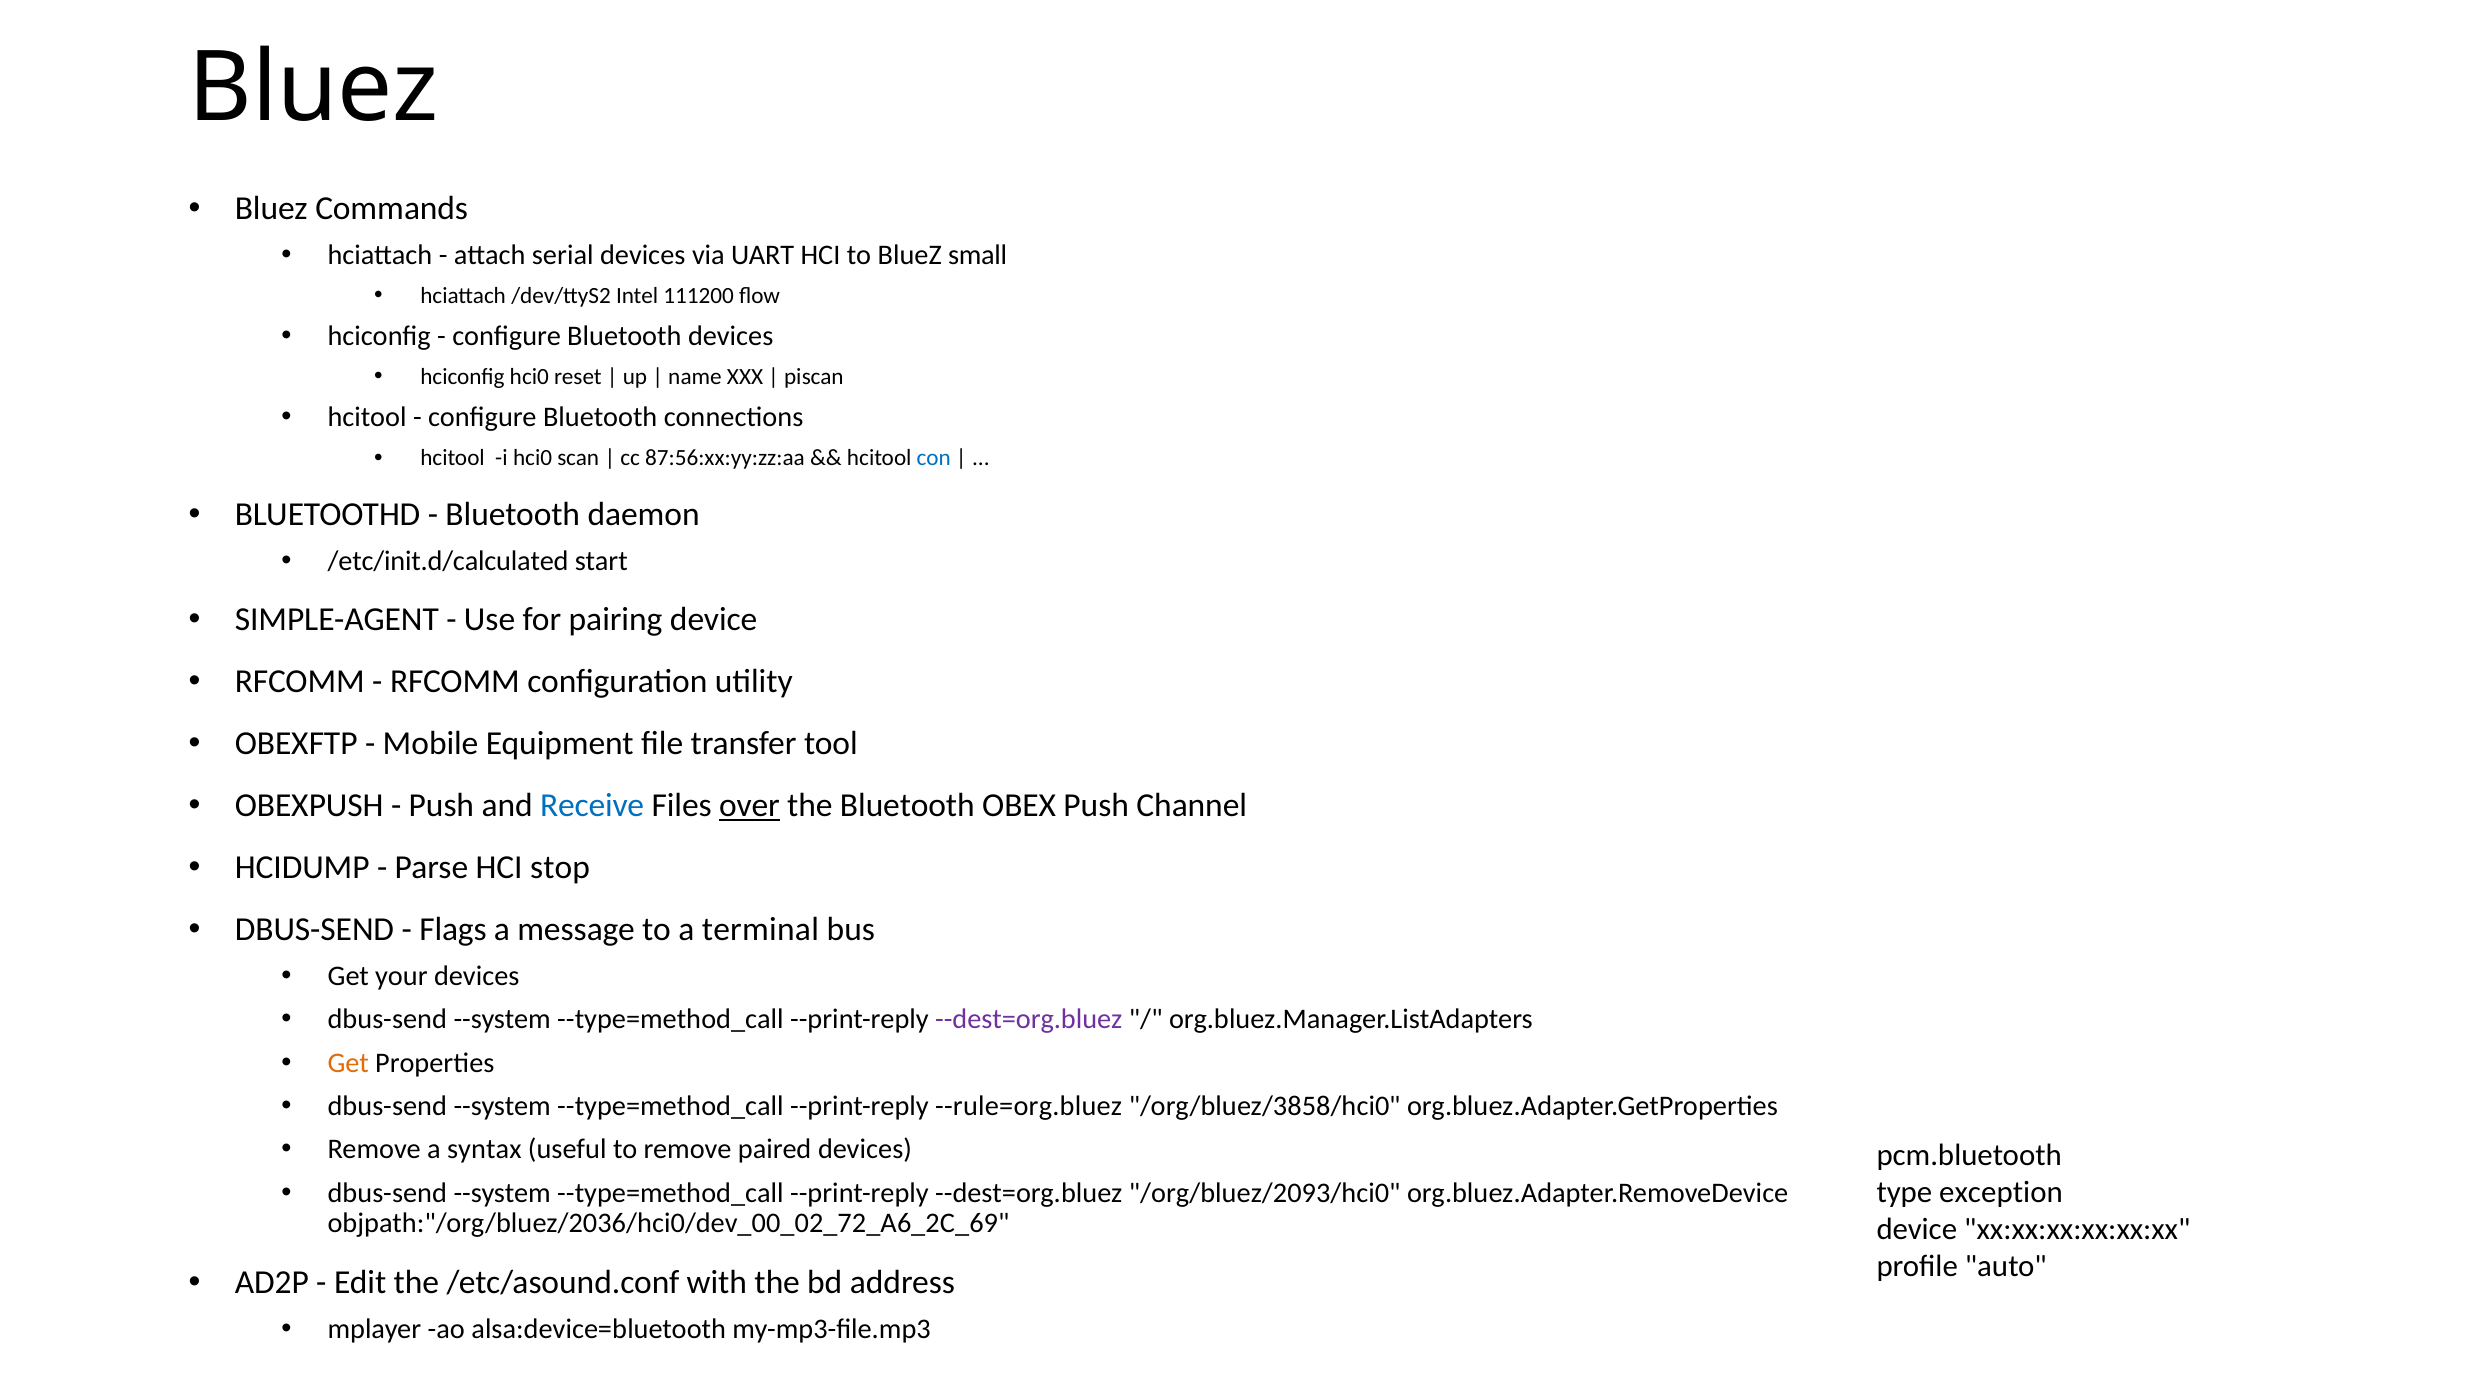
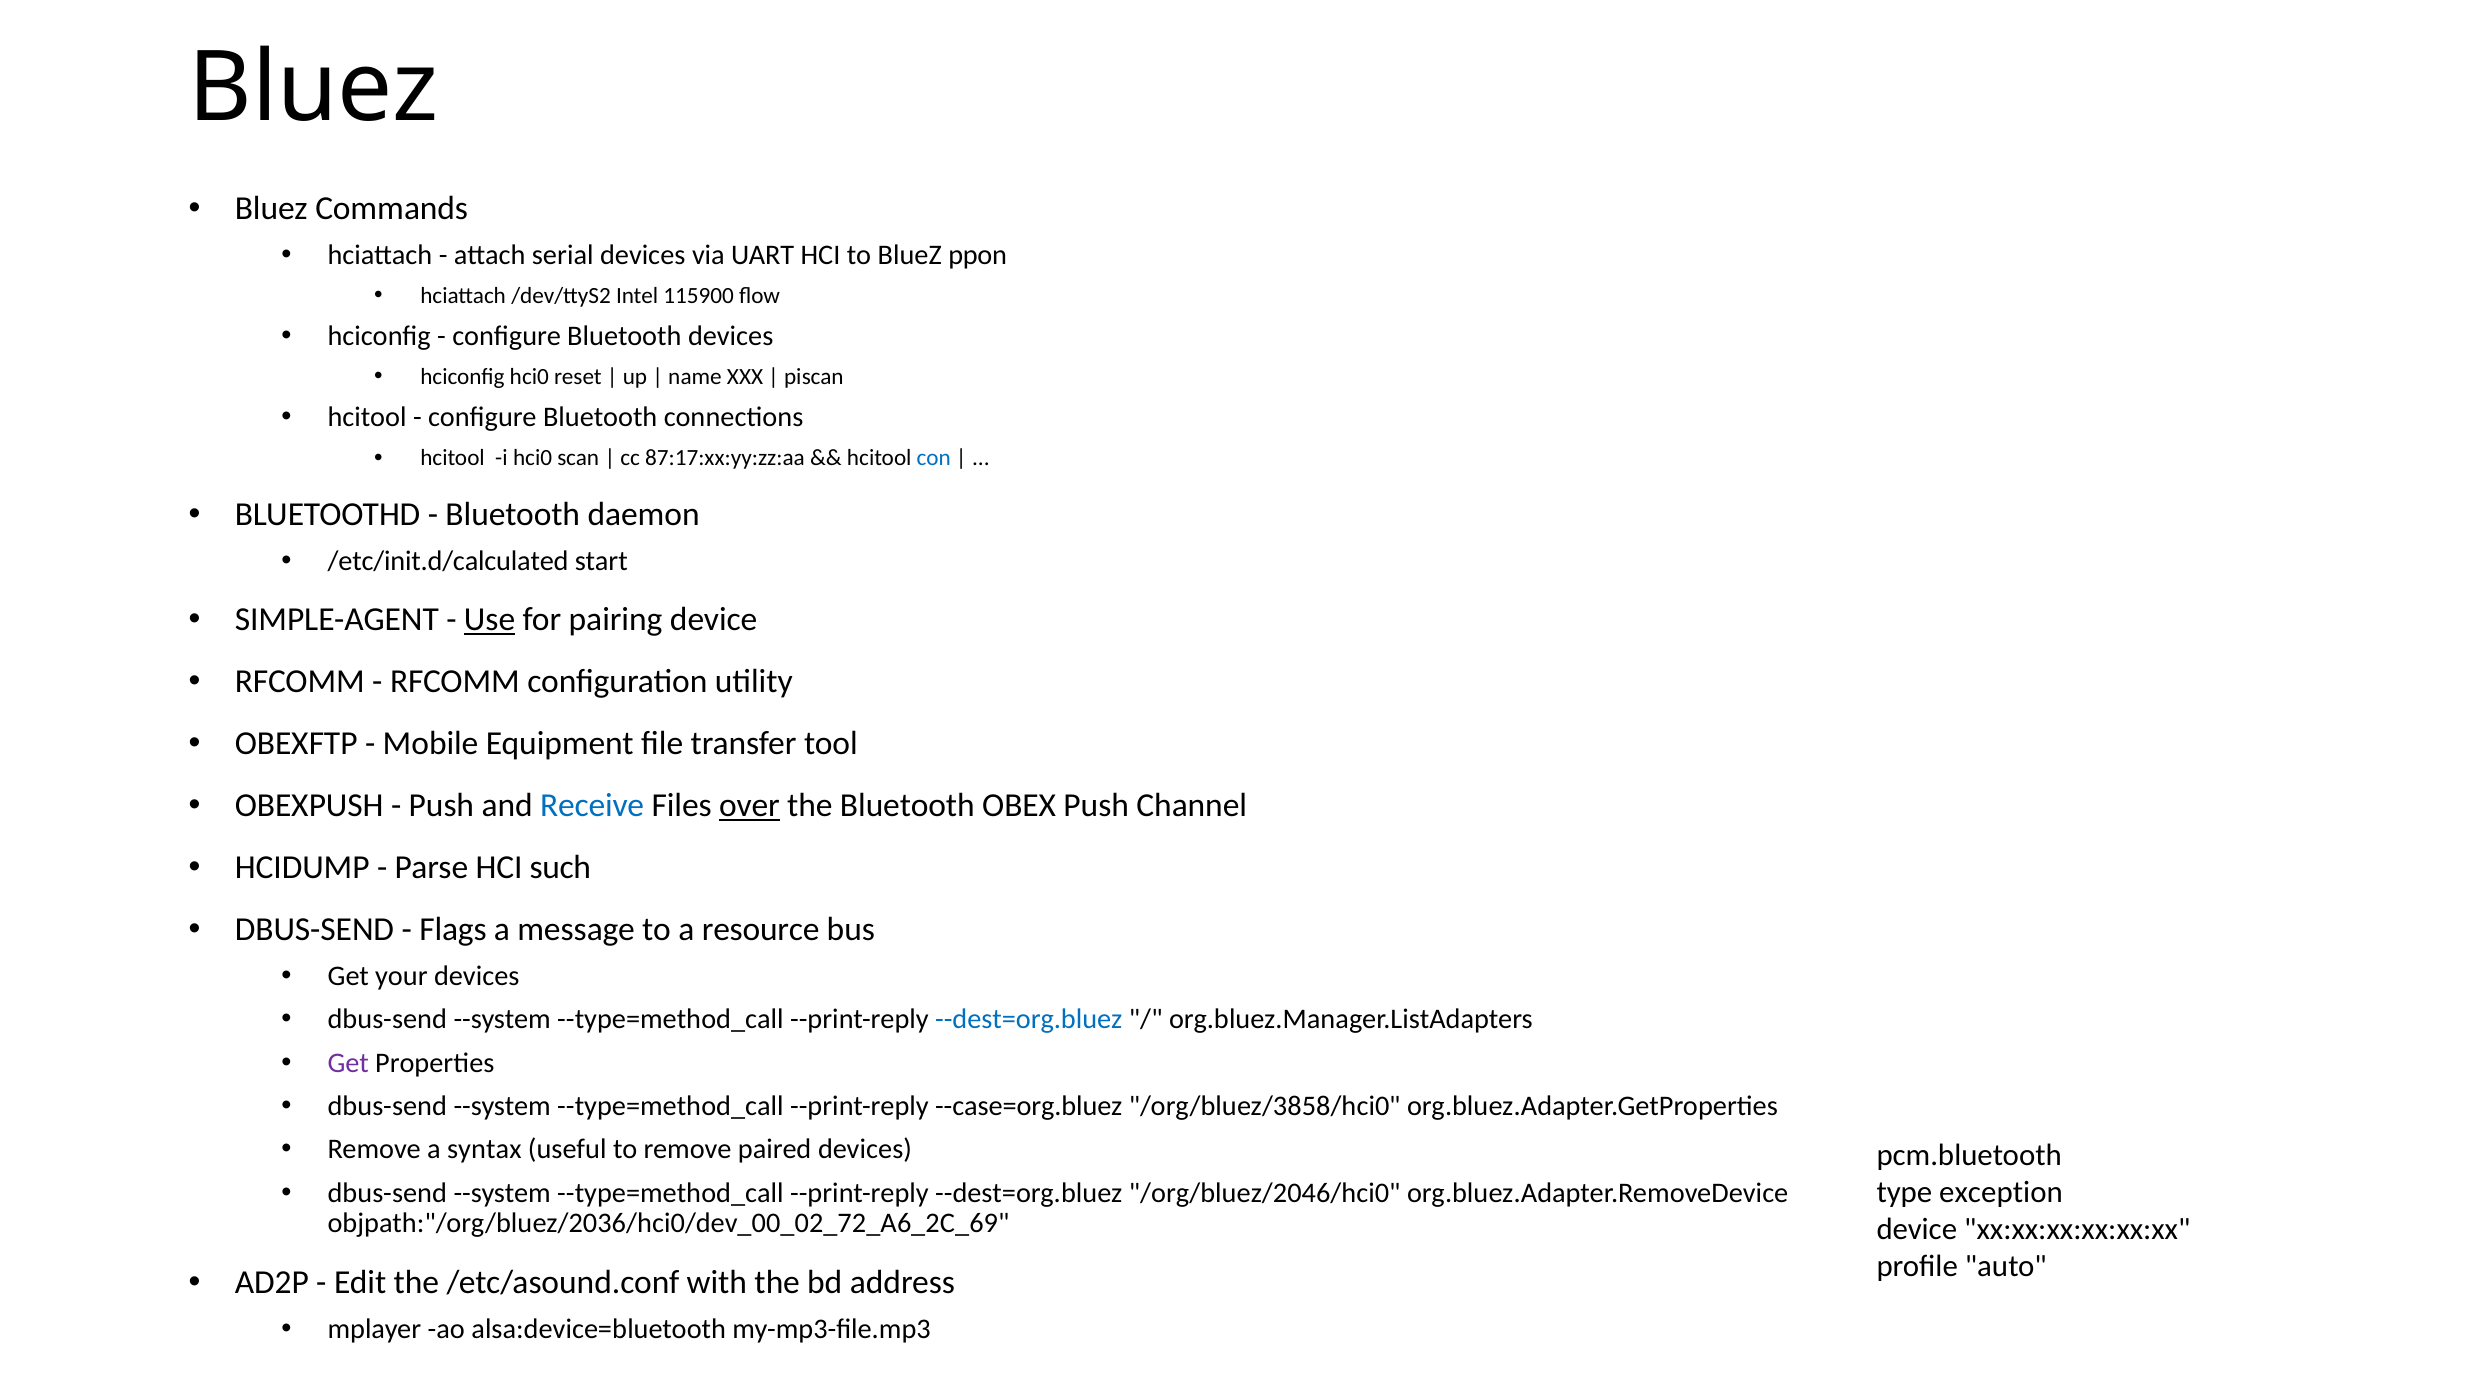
small: small -> ppon
111200: 111200 -> 115900
87:56:xx:yy:zz:aa: 87:56:xx:yy:zz:aa -> 87:17:xx:yy:zz:aa
Use underline: none -> present
stop: stop -> such
terminal: terminal -> resource
--dest=org.bluez at (1029, 1020) colour: purple -> blue
Get at (348, 1063) colour: orange -> purple
--rule=org.bluez: --rule=org.bluez -> --case=org.bluez
/org/bluez/2093/hci0: /org/bluez/2093/hci0 -> /org/bluez/2046/hci0
